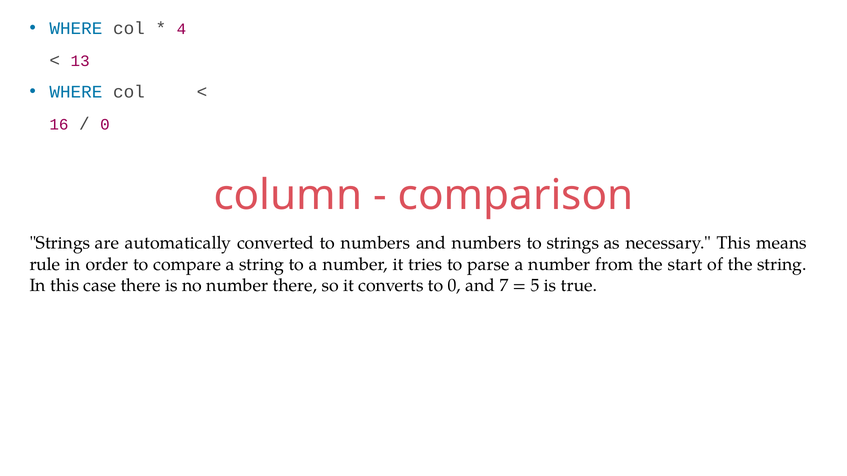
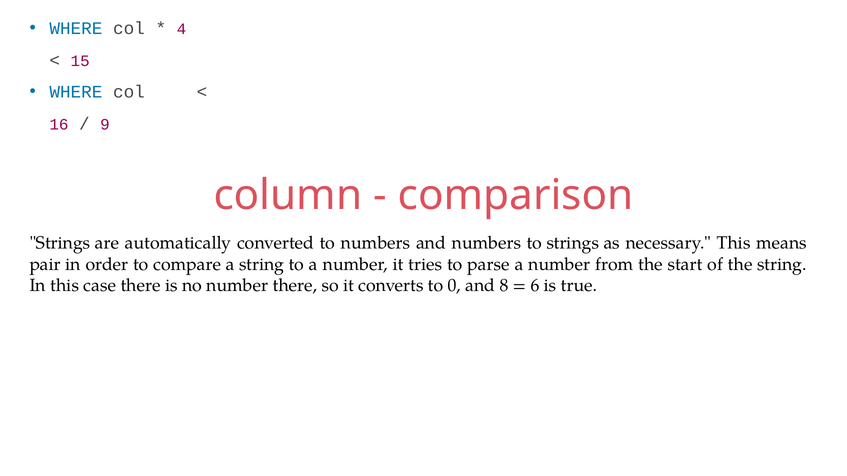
13: 13 -> 15
0 at (105, 124): 0 -> 9
rule: rule -> pair
7: 7 -> 8
5: 5 -> 6
